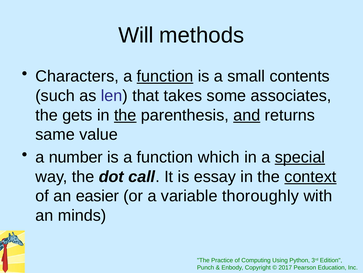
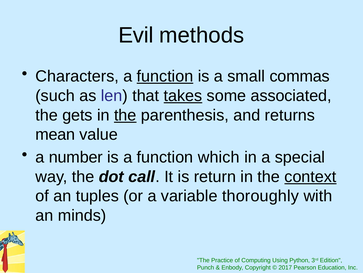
Will: Will -> Evil
contents: contents -> commas
takes underline: none -> present
associates: associates -> associated
and underline: present -> none
same: same -> mean
special underline: present -> none
essay: essay -> return
easier: easier -> tuples
